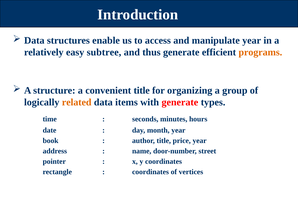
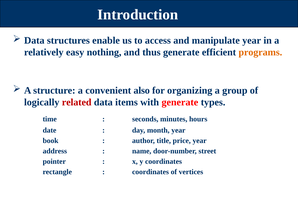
subtree: subtree -> nothing
convenient title: title -> also
related colour: orange -> red
